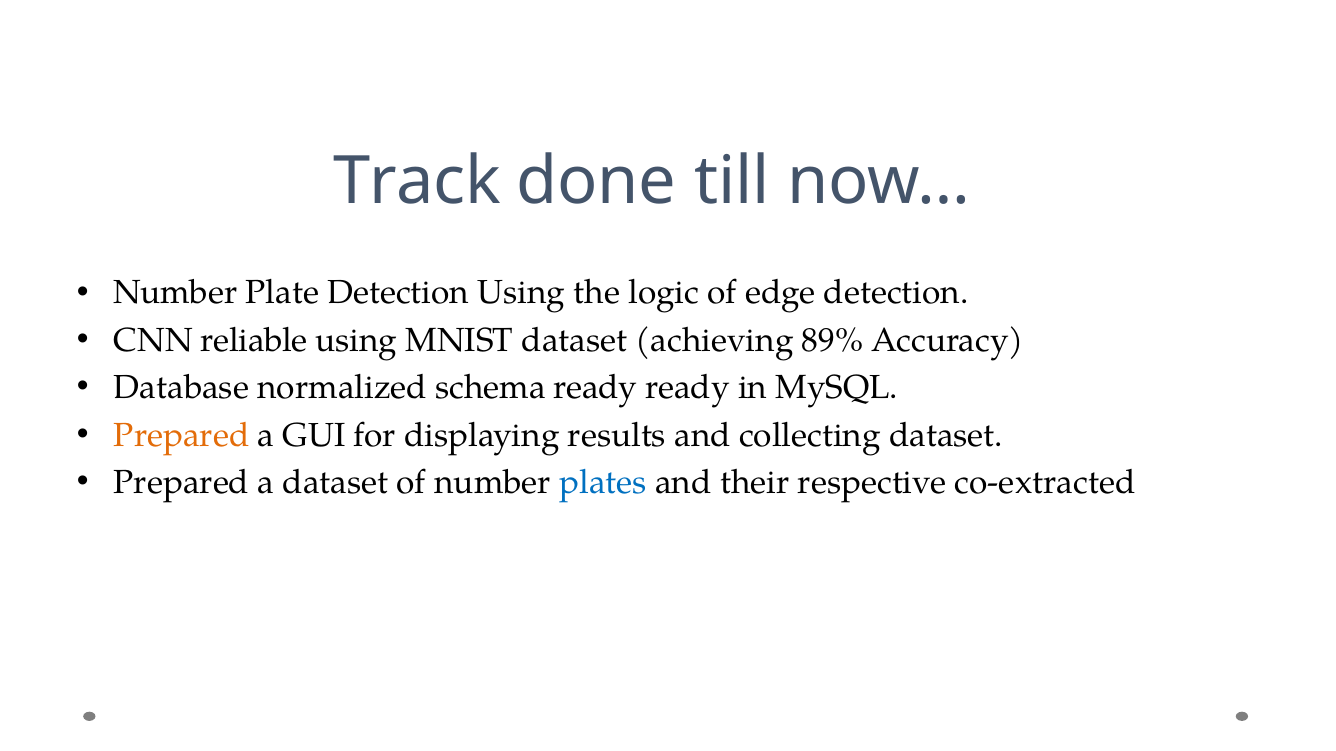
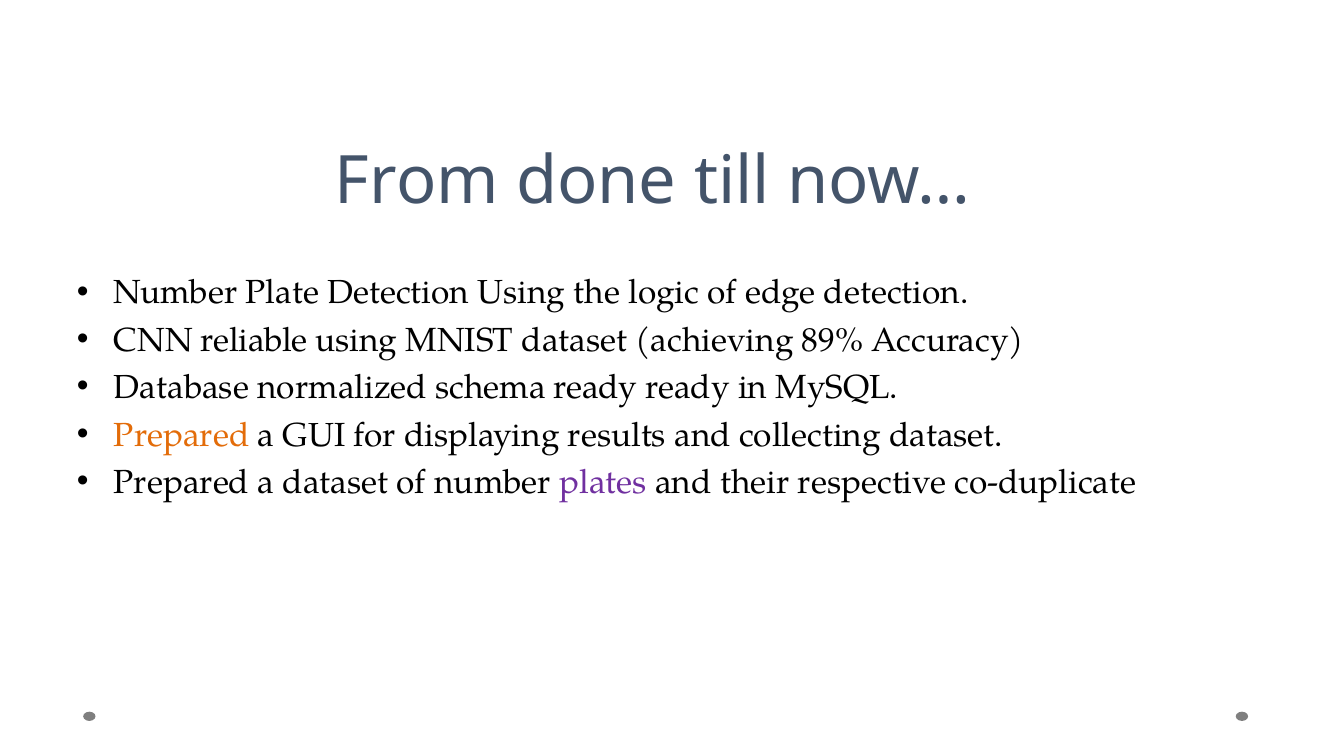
Track: Track -> From
plates colour: blue -> purple
co-extracted: co-extracted -> co-duplicate
